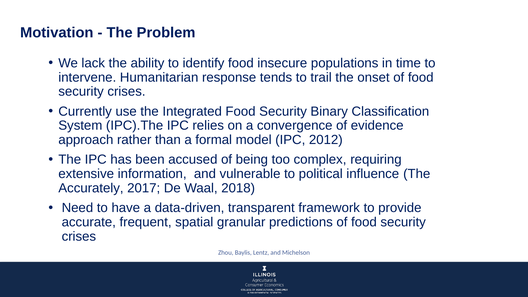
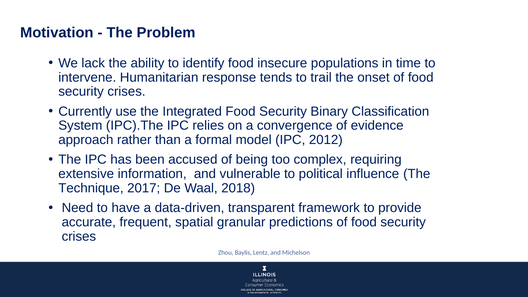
Accurately: Accurately -> Technique
